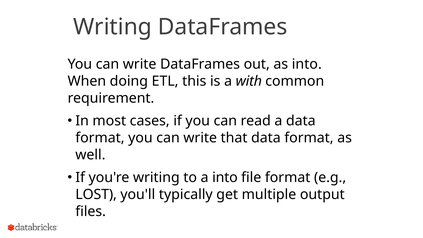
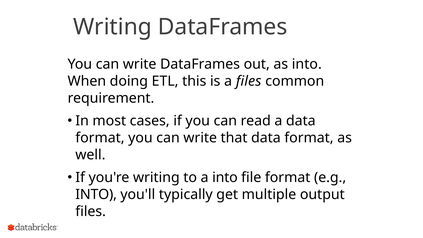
a with: with -> files
LOST at (96, 195): LOST -> INTO
